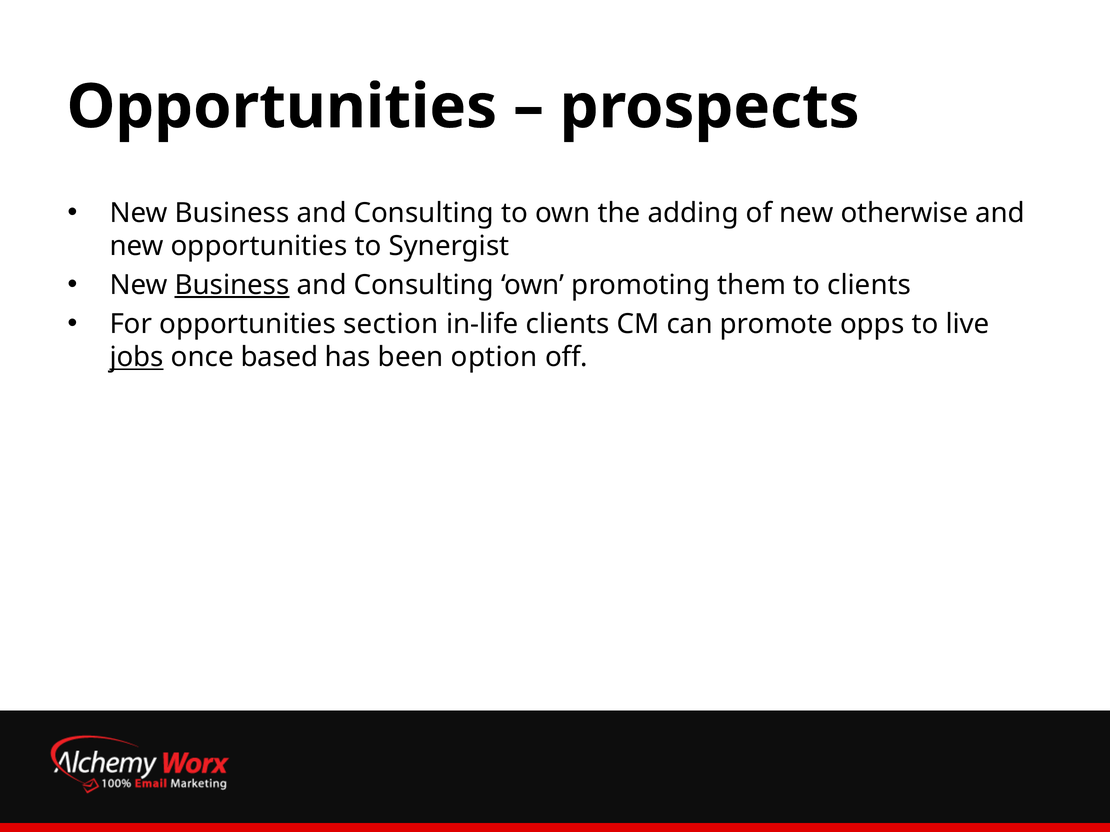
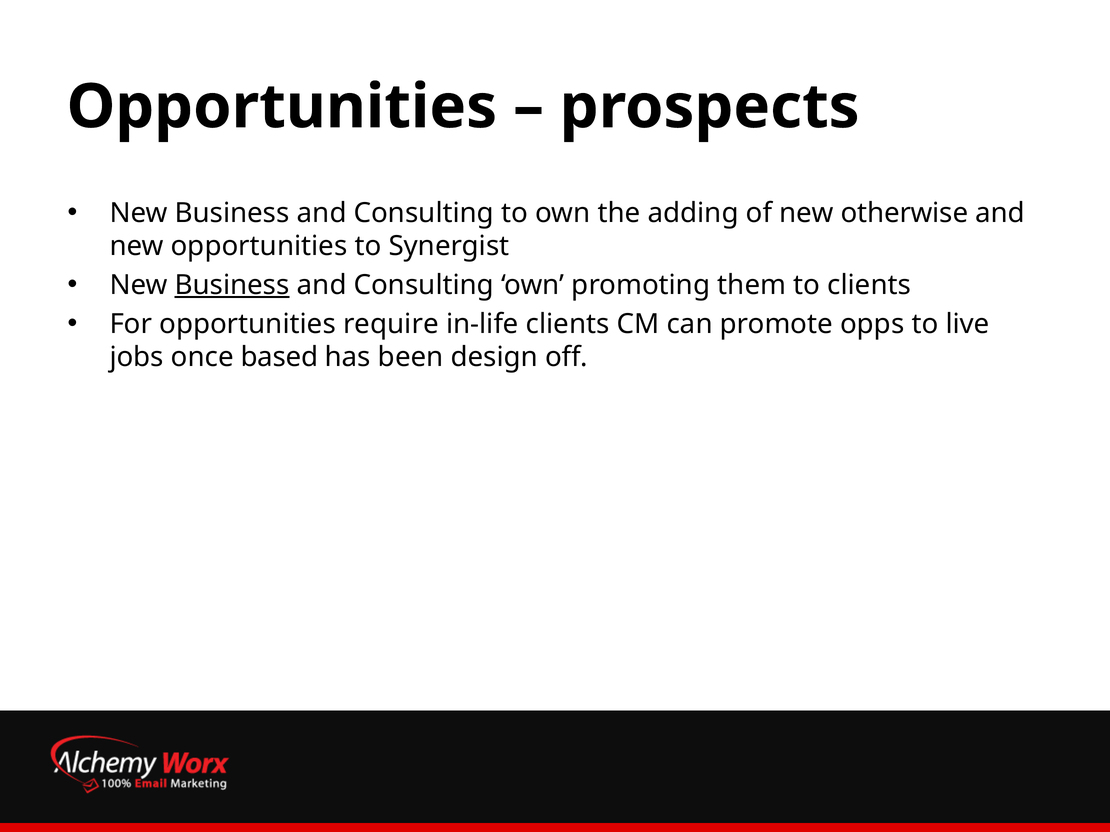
section: section -> require
jobs underline: present -> none
option: option -> design
